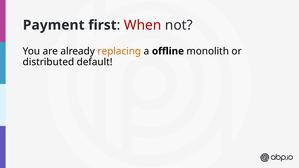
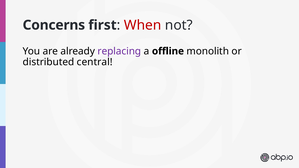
Payment: Payment -> Concerns
replacing colour: orange -> purple
default: default -> central
